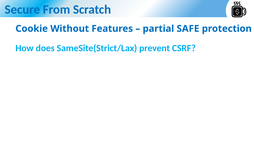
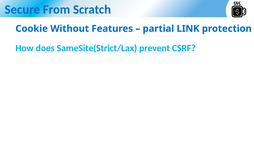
SAFE: SAFE -> LINK
